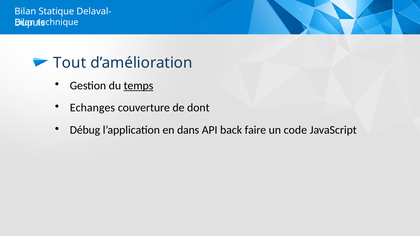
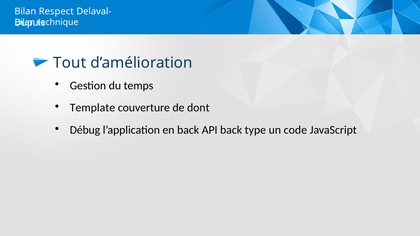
Statique: Statique -> Respect
temps underline: present -> none
Echanges: Echanges -> Template
en dans: dans -> back
faire: faire -> type
